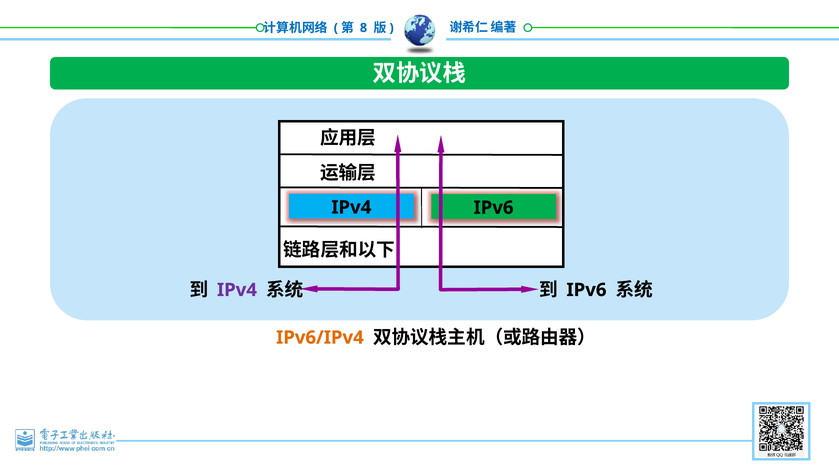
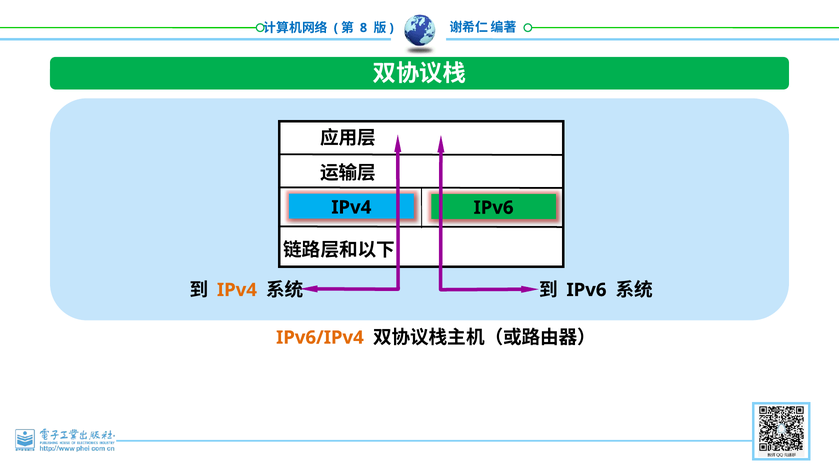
IPv4 at (237, 290) colour: purple -> orange
